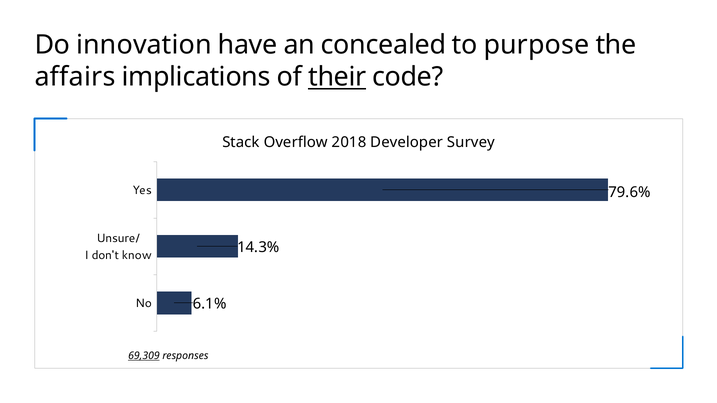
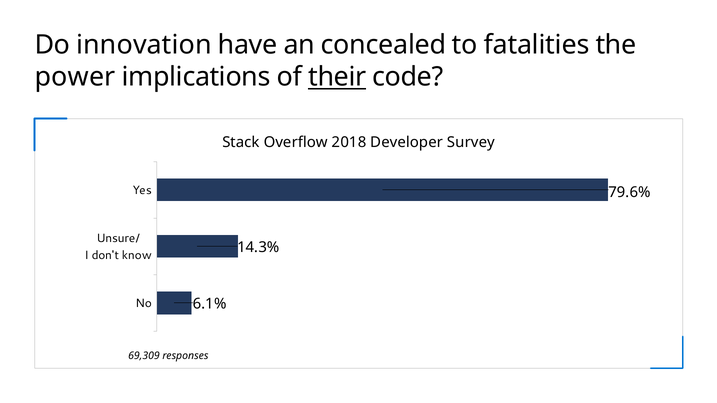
purpose: purpose -> fatalities
affairs: affairs -> power
69,309 underline: present -> none
